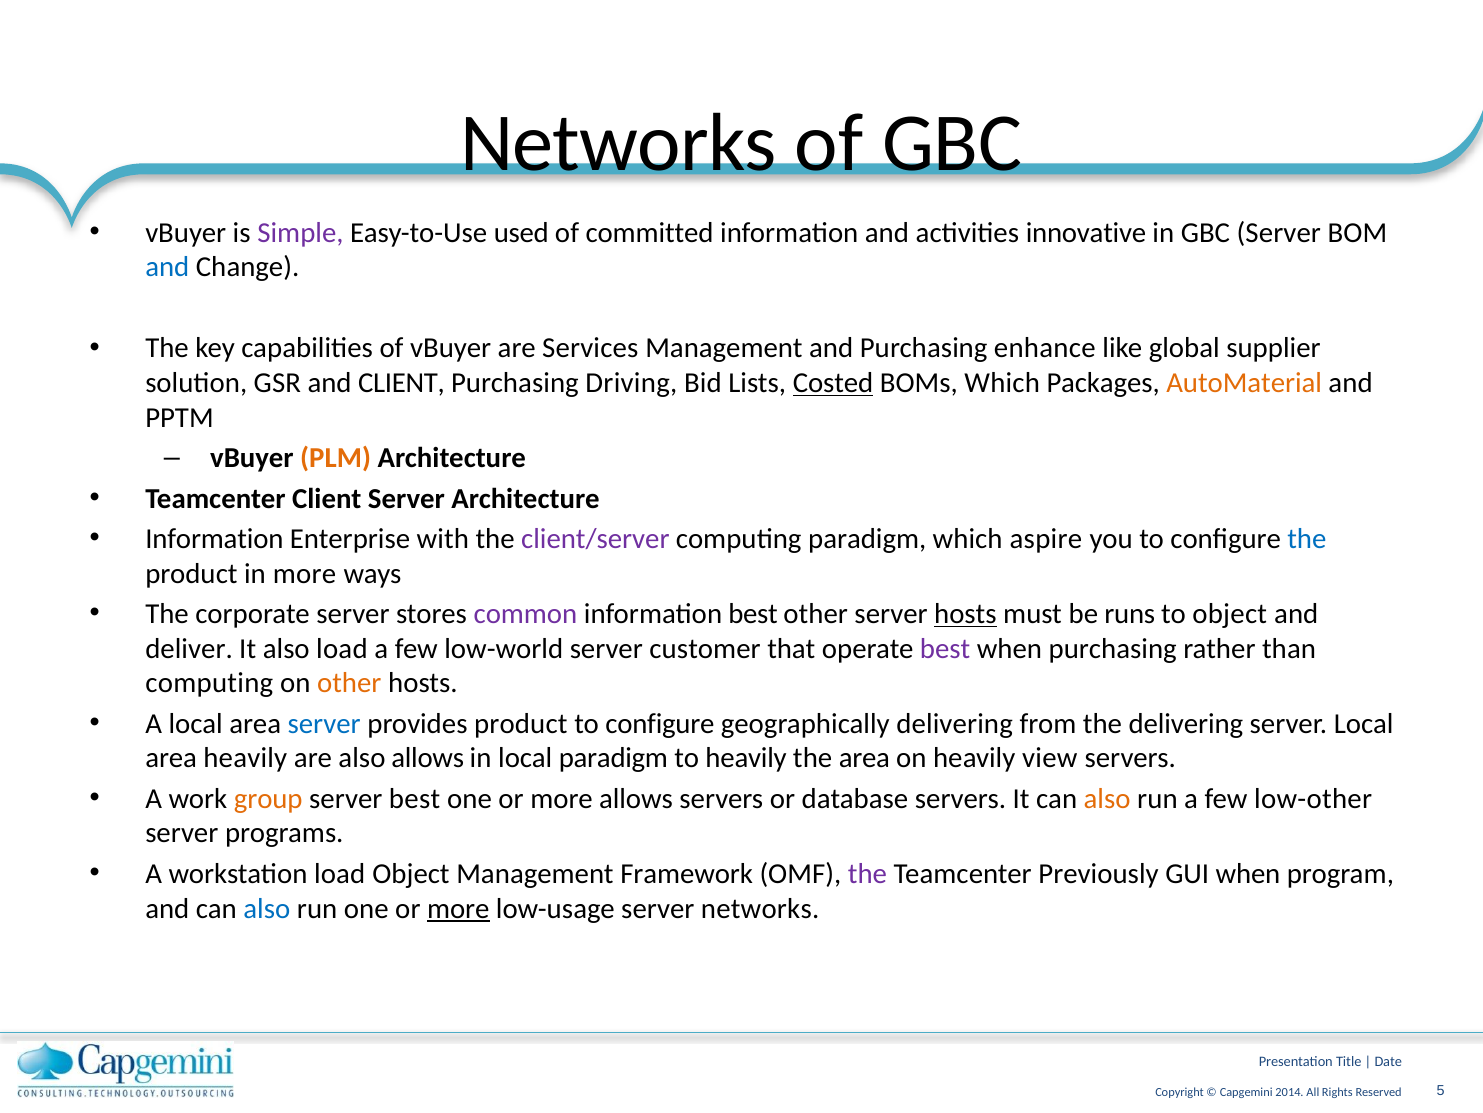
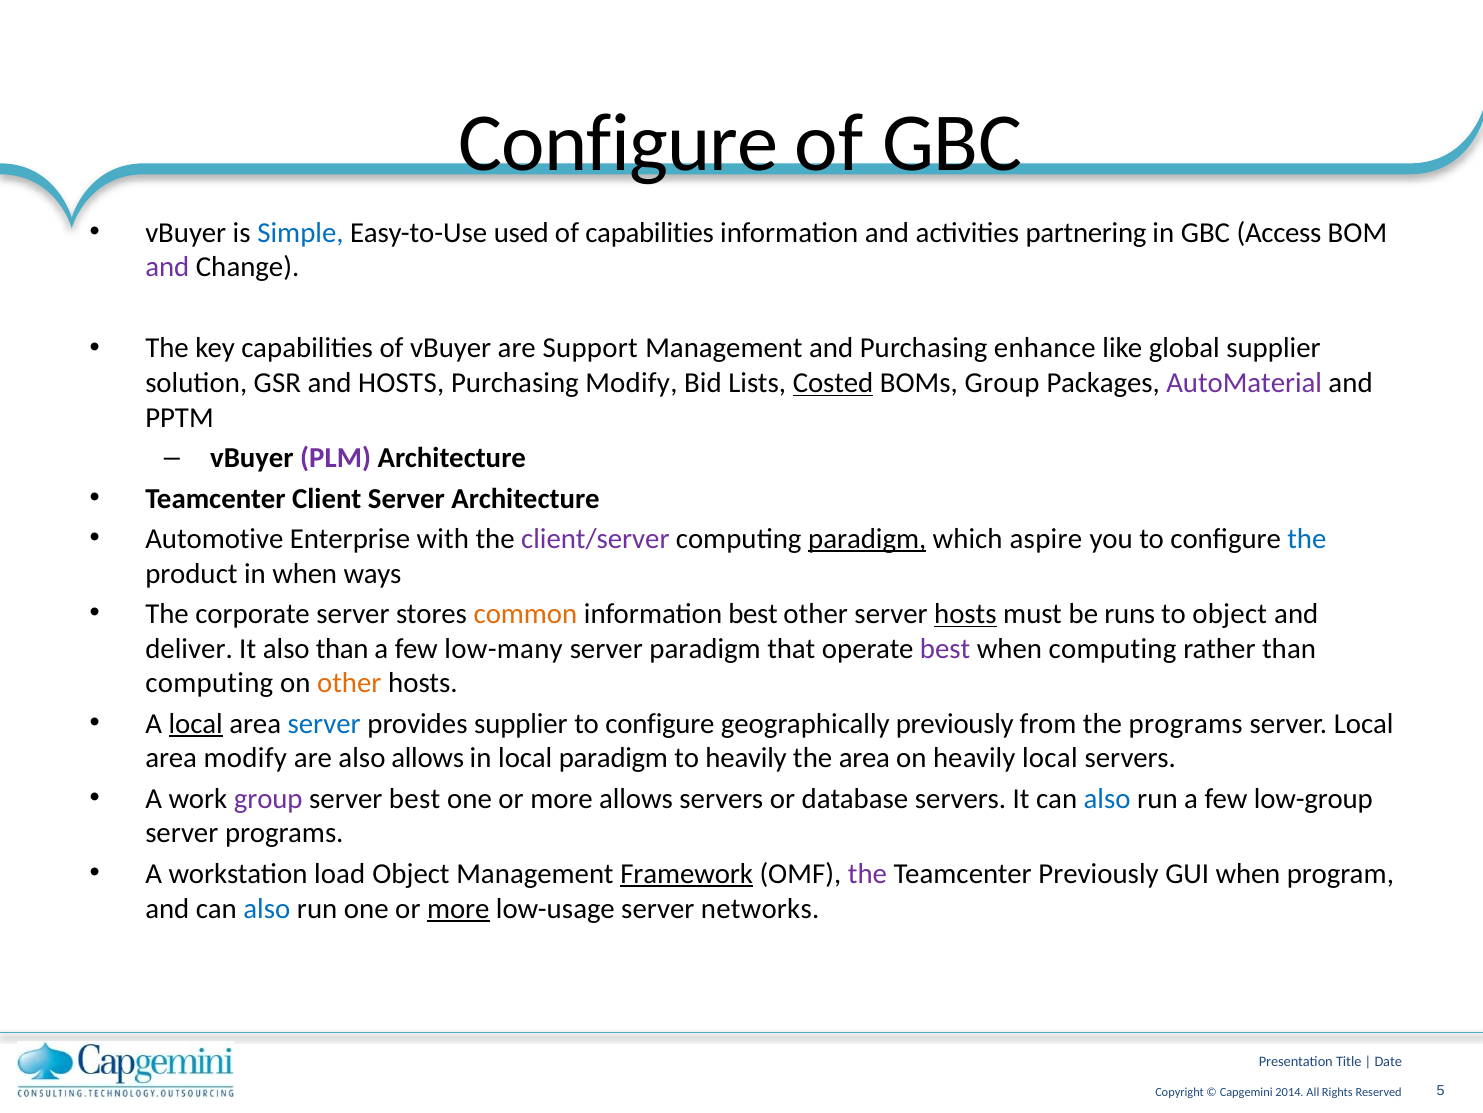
Networks at (619, 143): Networks -> Configure
Simple colour: purple -> blue
of committed: committed -> capabilities
innovative: innovative -> partnering
GBC Server: Server -> Access
and at (167, 267) colour: blue -> purple
Services: Services -> Support
and CLIENT: CLIENT -> HOSTS
Purchasing Driving: Driving -> Modify
BOMs Which: Which -> Group
AutoMaterial colour: orange -> purple
PLM colour: orange -> purple
Information at (214, 539): Information -> Automotive
paradigm at (867, 539) underline: none -> present
in more: more -> when
common colour: purple -> orange
also load: load -> than
low-world: low-world -> low-many
server customer: customer -> paradigm
when purchasing: purchasing -> computing
local at (196, 723) underline: none -> present
provides product: product -> supplier
geographically delivering: delivering -> previously
the delivering: delivering -> programs
area heavily: heavily -> modify
heavily view: view -> local
group at (268, 798) colour: orange -> purple
also at (1107, 798) colour: orange -> blue
low-other: low-other -> low-group
Framework underline: none -> present
